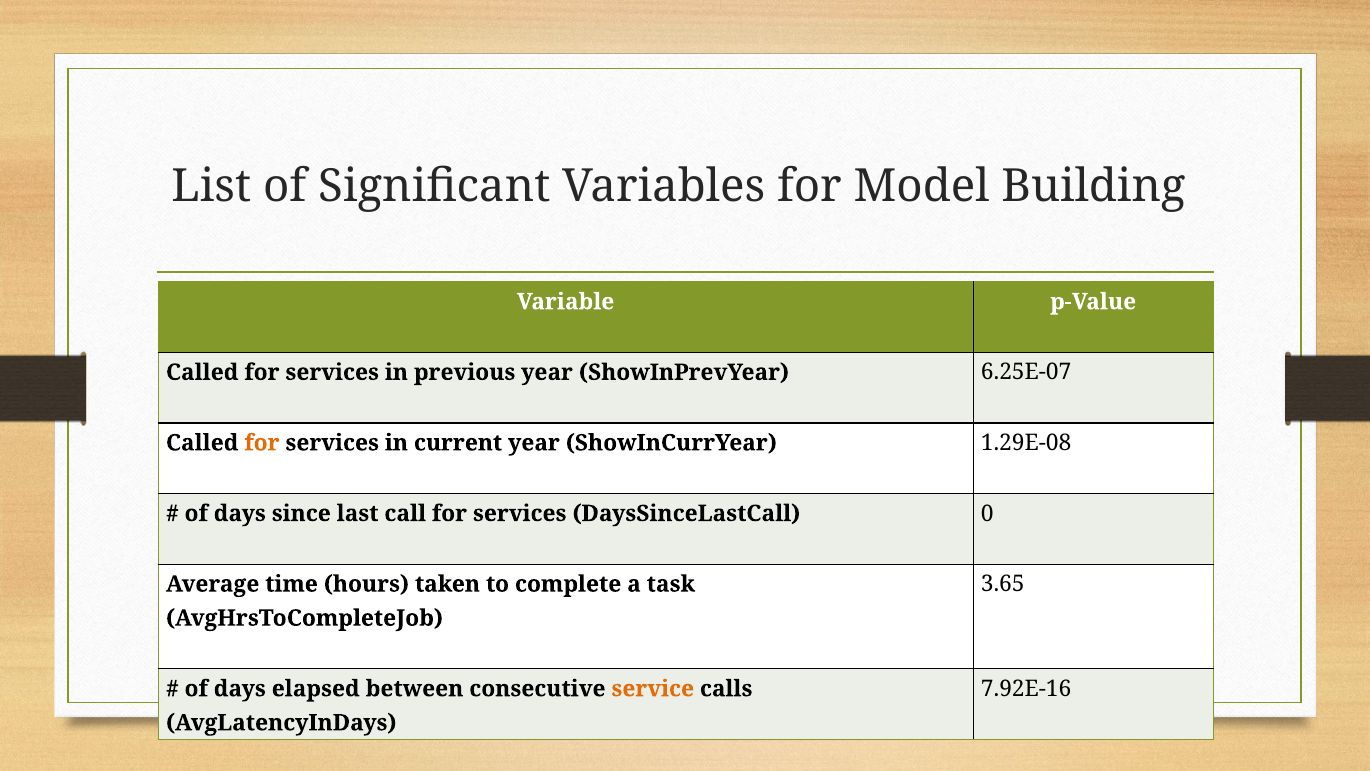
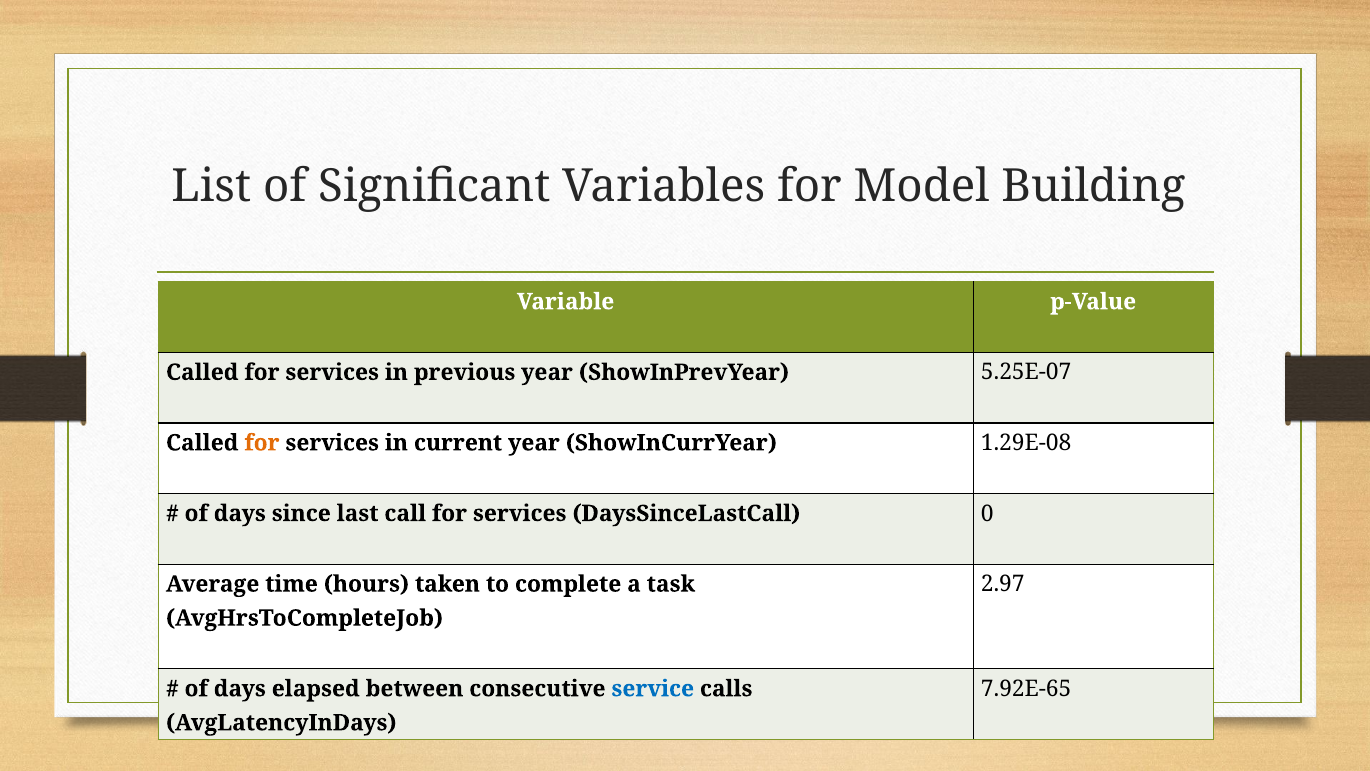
6.25E-07: 6.25E-07 -> 5.25E-07
3.65: 3.65 -> 2.97
service colour: orange -> blue
7.92E-16: 7.92E-16 -> 7.92E-65
